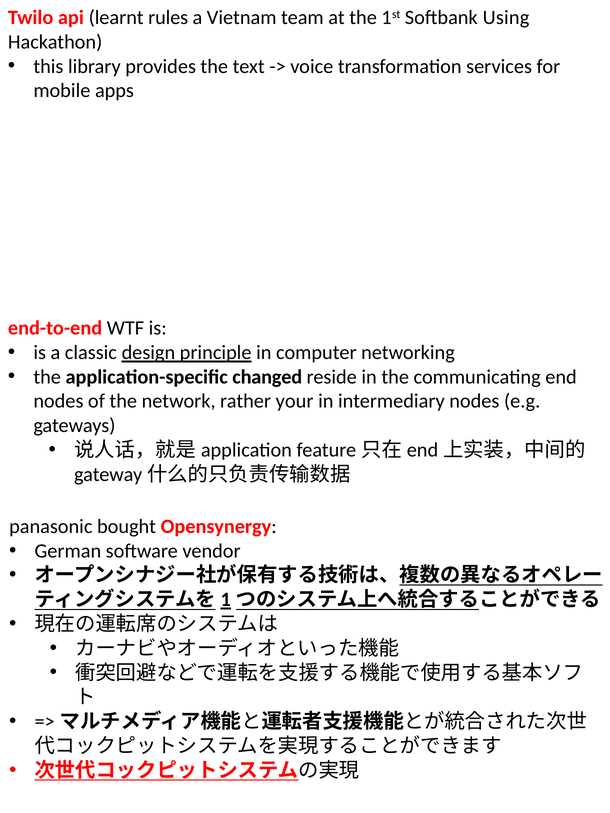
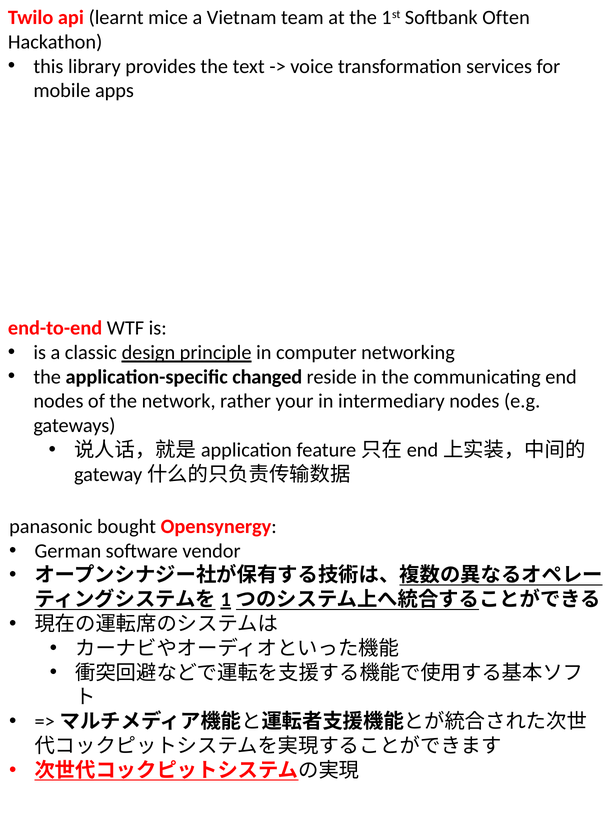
rules: rules -> mice
Using: Using -> Often
